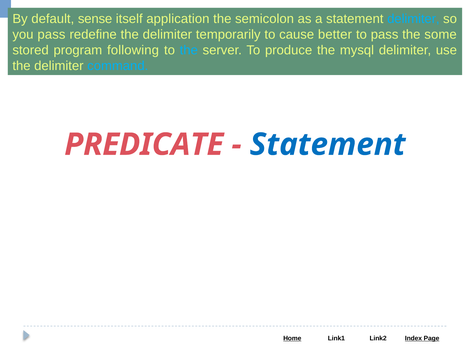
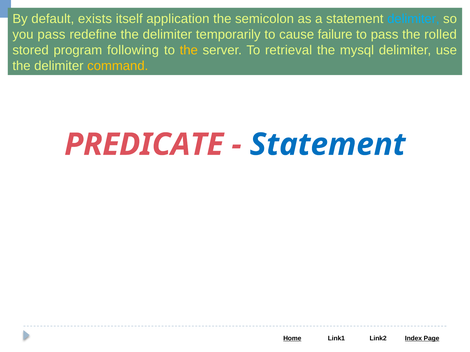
sense: sense -> exists
better: better -> failure
some: some -> rolled
the at (189, 50) colour: light blue -> yellow
produce: produce -> retrieval
command colour: light blue -> yellow
